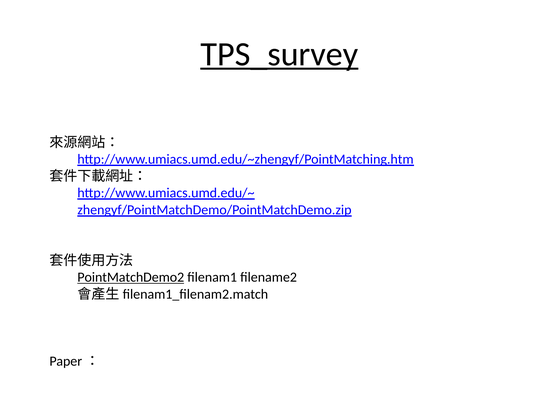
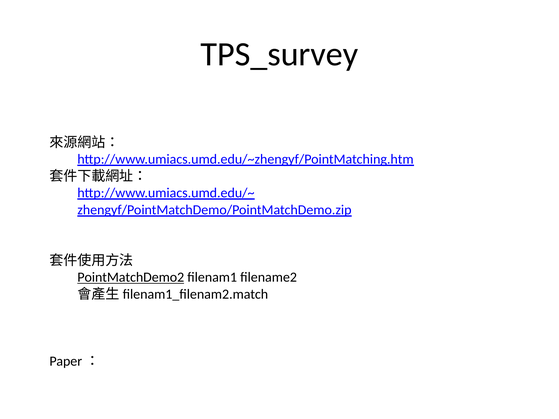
TPS_survey underline: present -> none
